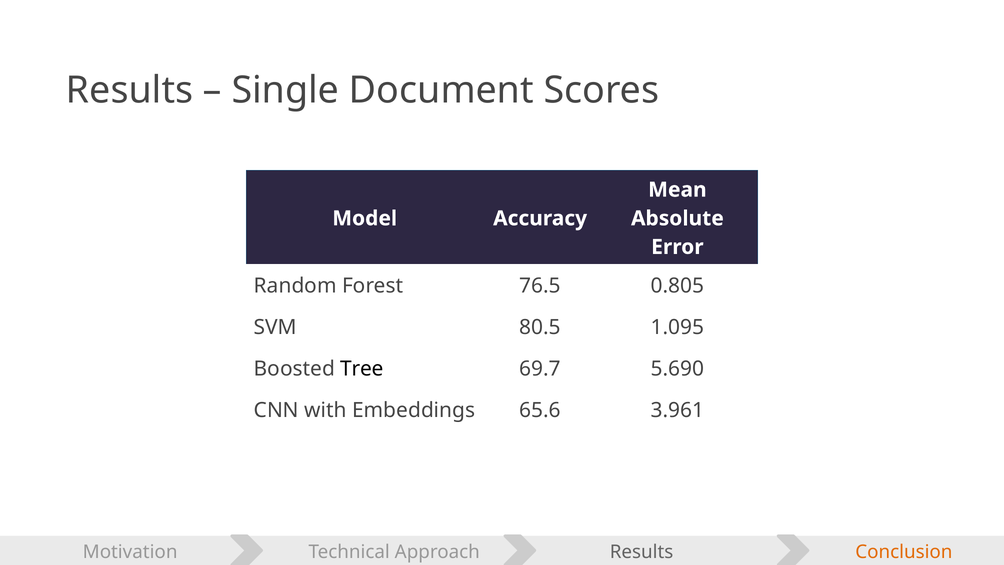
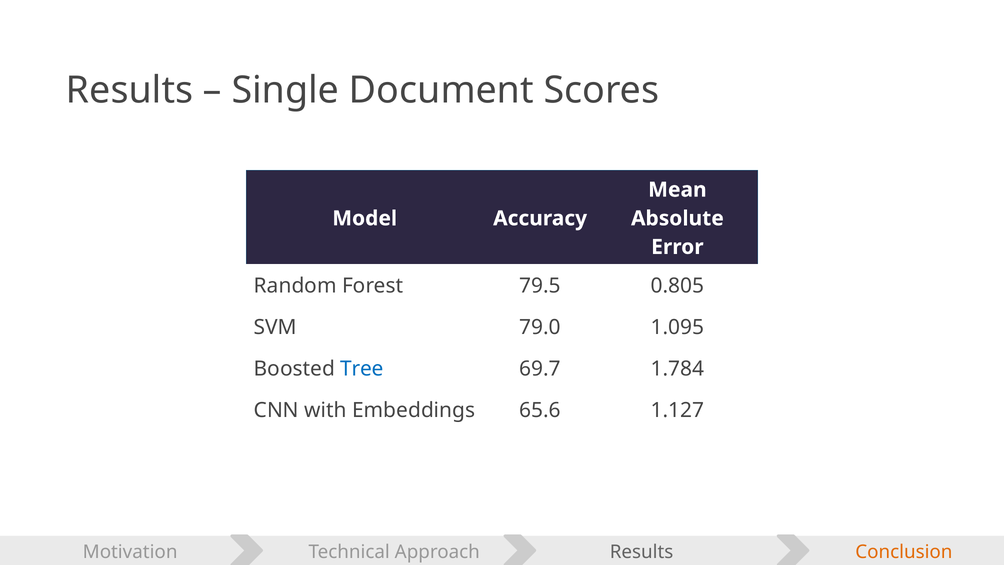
76.5: 76.5 -> 79.5
80.5: 80.5 -> 79.0
Tree colour: black -> blue
5.690: 5.690 -> 1.784
3.961: 3.961 -> 1.127
